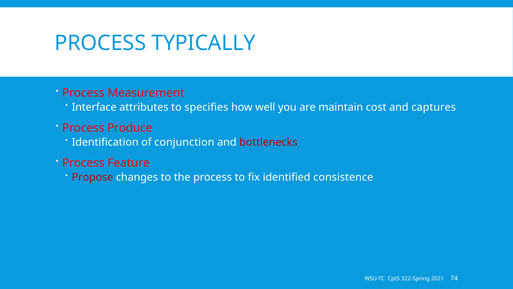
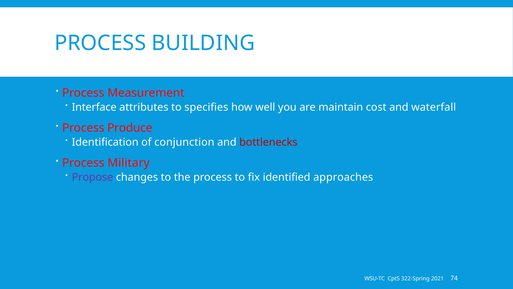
TYPICALLY: TYPICALLY -> BUILDING
captures: captures -> waterfall
Feature: Feature -> Military
Propose colour: red -> purple
consistence: consistence -> approaches
